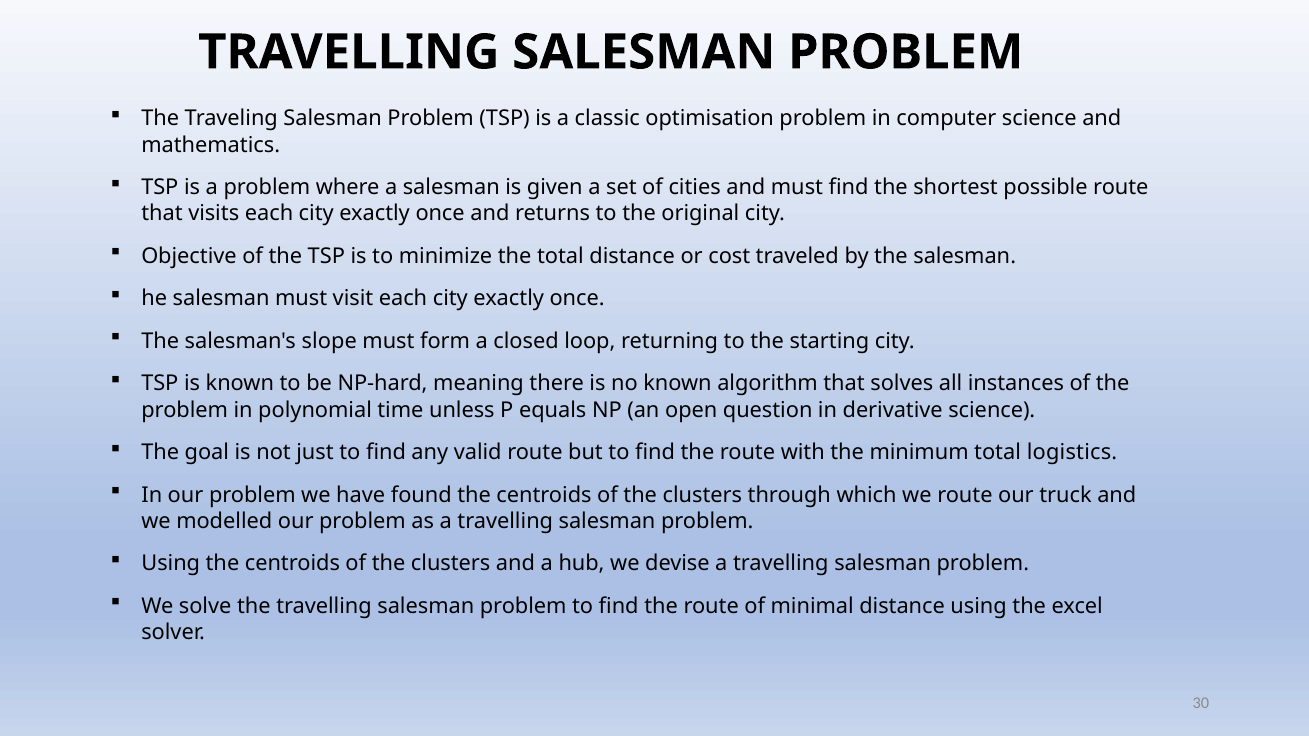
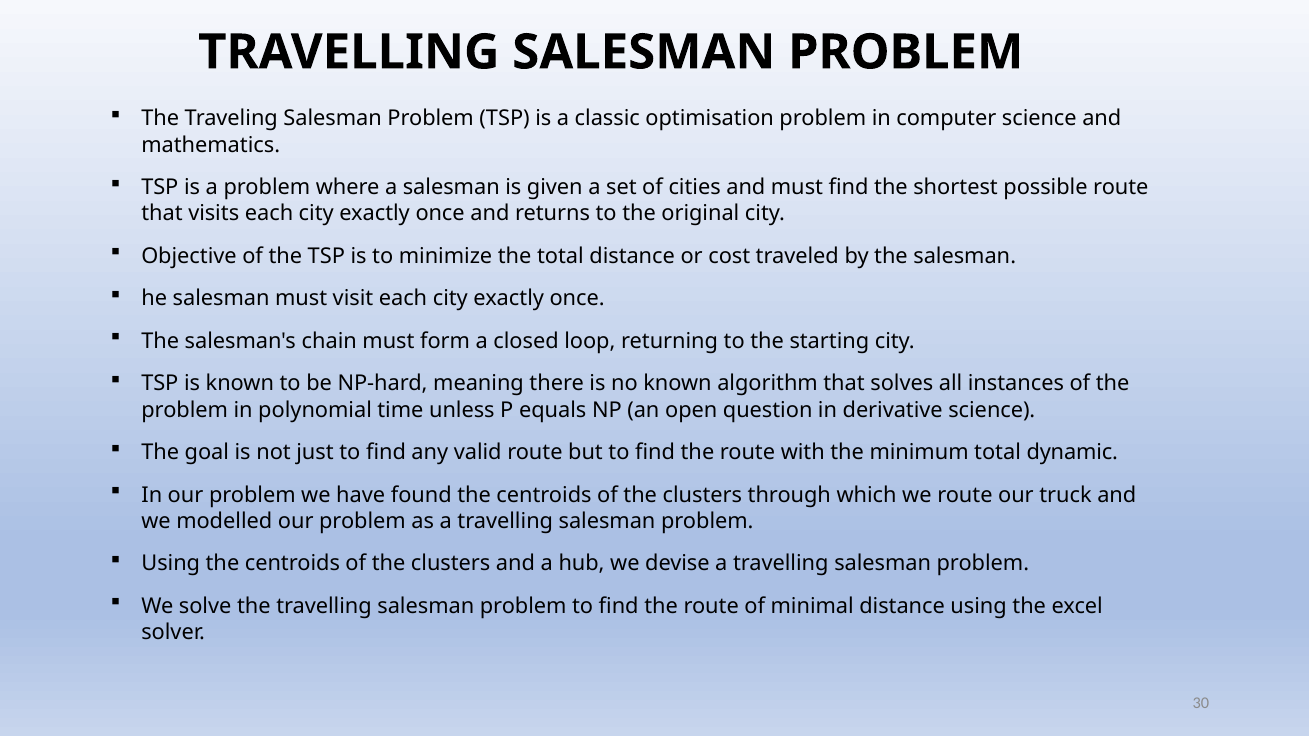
slope: slope -> chain
logistics: logistics -> dynamic
